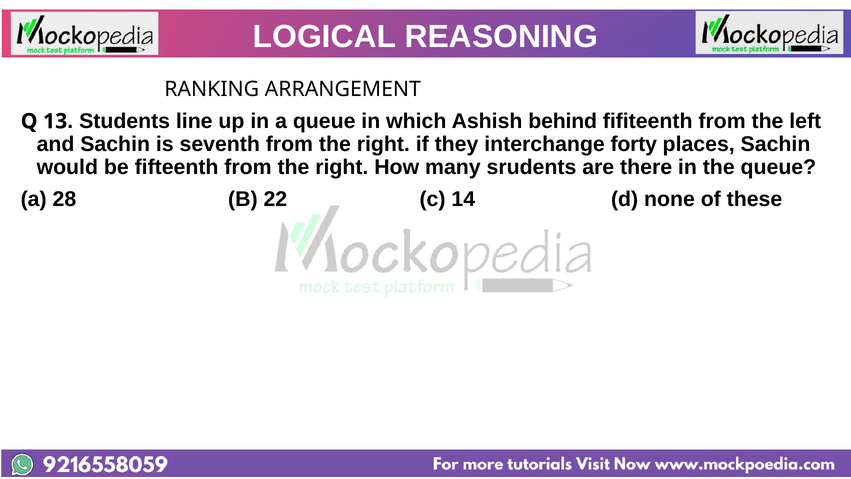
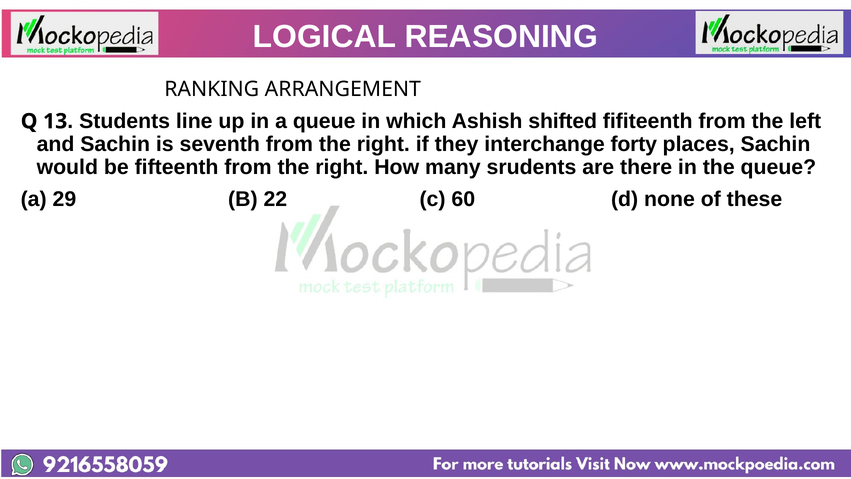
behind: behind -> shifted
28: 28 -> 29
14: 14 -> 60
